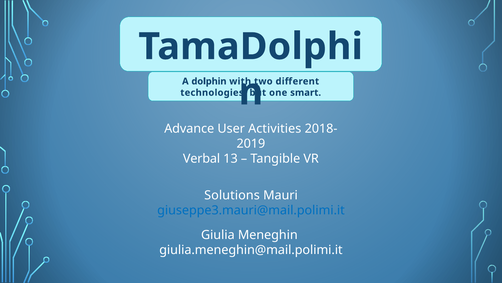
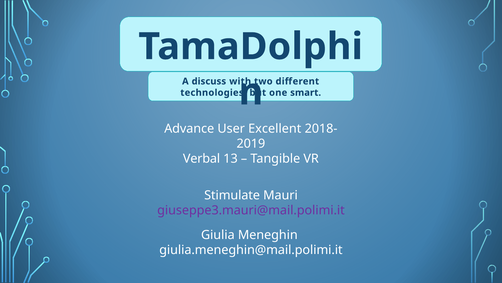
dolphin: dolphin -> discuss
Activities: Activities -> Excellent
Solutions: Solutions -> Stimulate
giuseppe3.mauri@mail.polimi.it colour: blue -> purple
